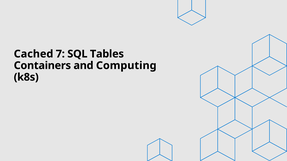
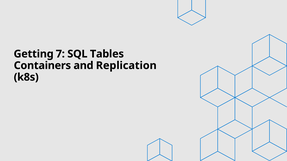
Cached: Cached -> Getting
Computing: Computing -> Replication
